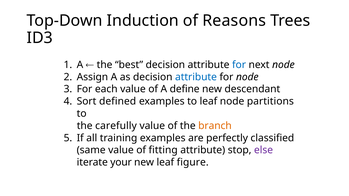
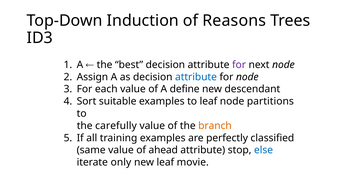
for at (239, 65) colour: blue -> purple
defined: defined -> suitable
fitting: fitting -> ahead
else colour: purple -> blue
your: your -> only
figure: figure -> movie
